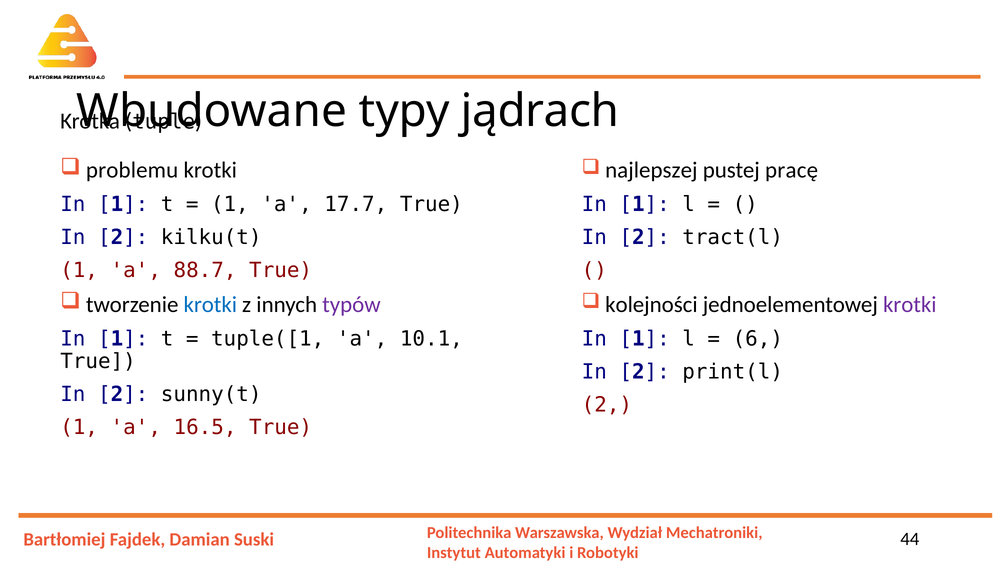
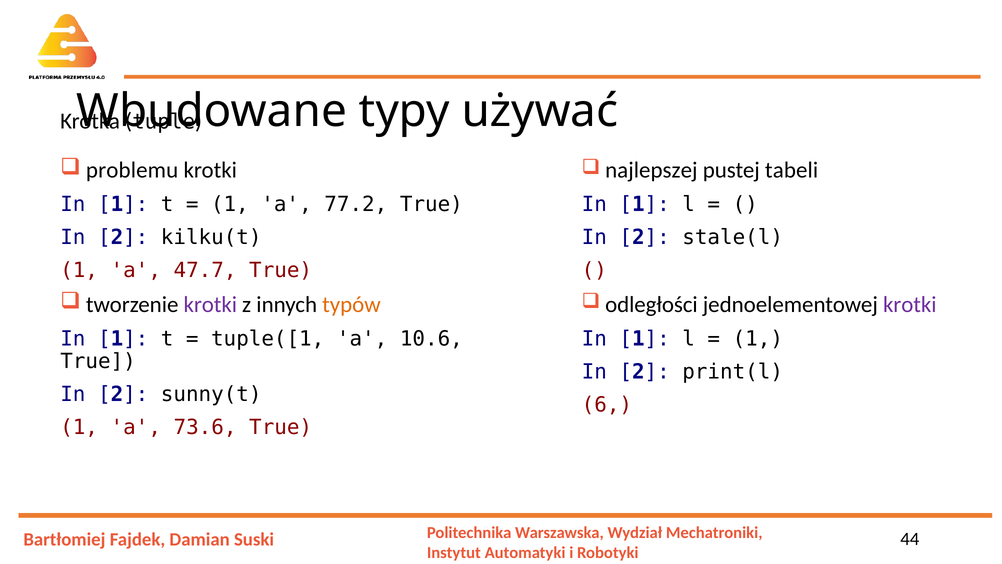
jądrach: jądrach -> używać
pracę: pracę -> tabeli
17.7: 17.7 -> 77.2
tract(l: tract(l -> stale(l
88.7: 88.7 -> 47.7
krotki at (210, 304) colour: blue -> purple
typów colour: purple -> orange
kolejności: kolejności -> odległości
10.1: 10.1 -> 10.6
6 at (758, 339): 6 -> 1
2 at (607, 405): 2 -> 6
16.5: 16.5 -> 73.6
